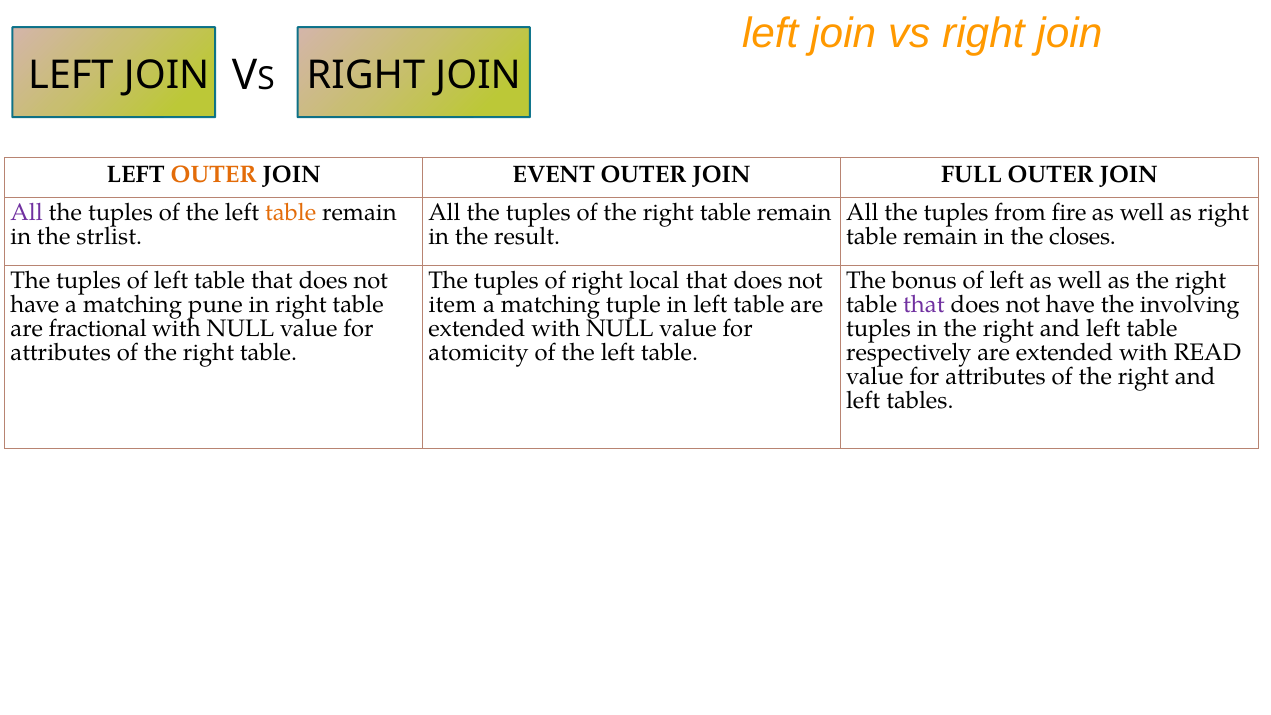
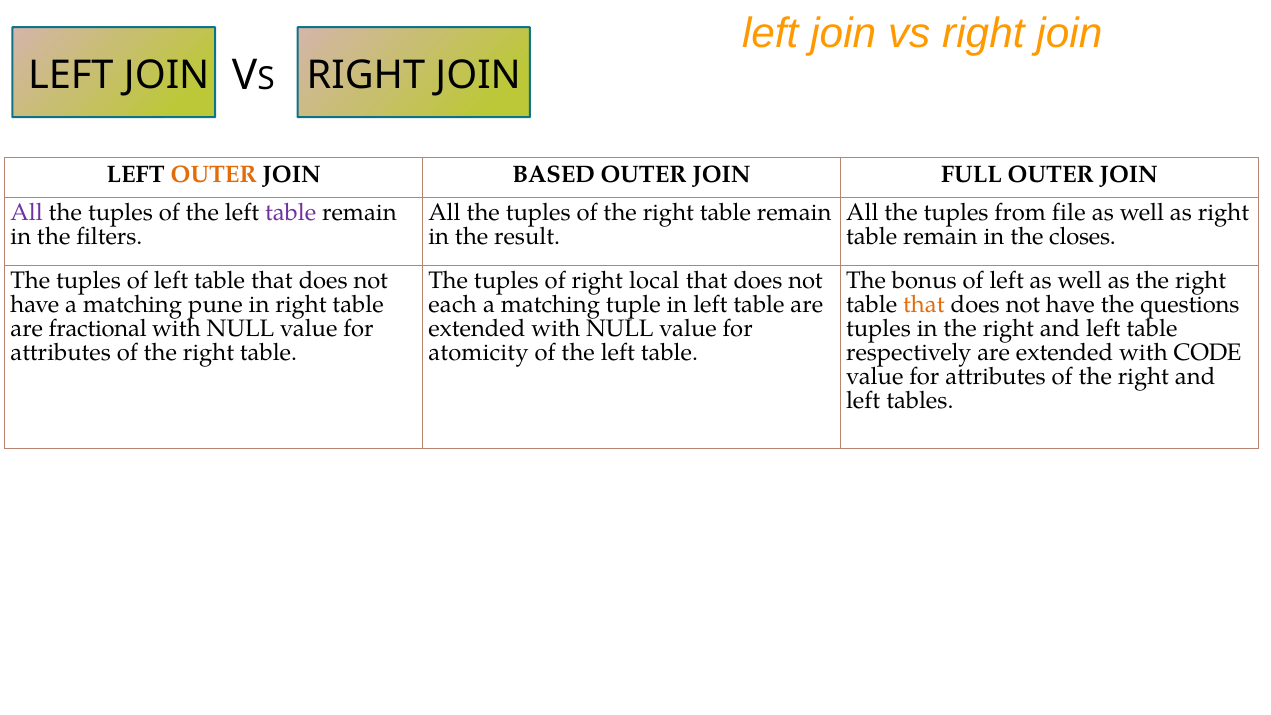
EVENT: EVENT -> BASED
table at (291, 212) colour: orange -> purple
fire: fire -> file
strlist: strlist -> filters
item: item -> each
that at (924, 304) colour: purple -> orange
involving: involving -> questions
READ: READ -> CODE
